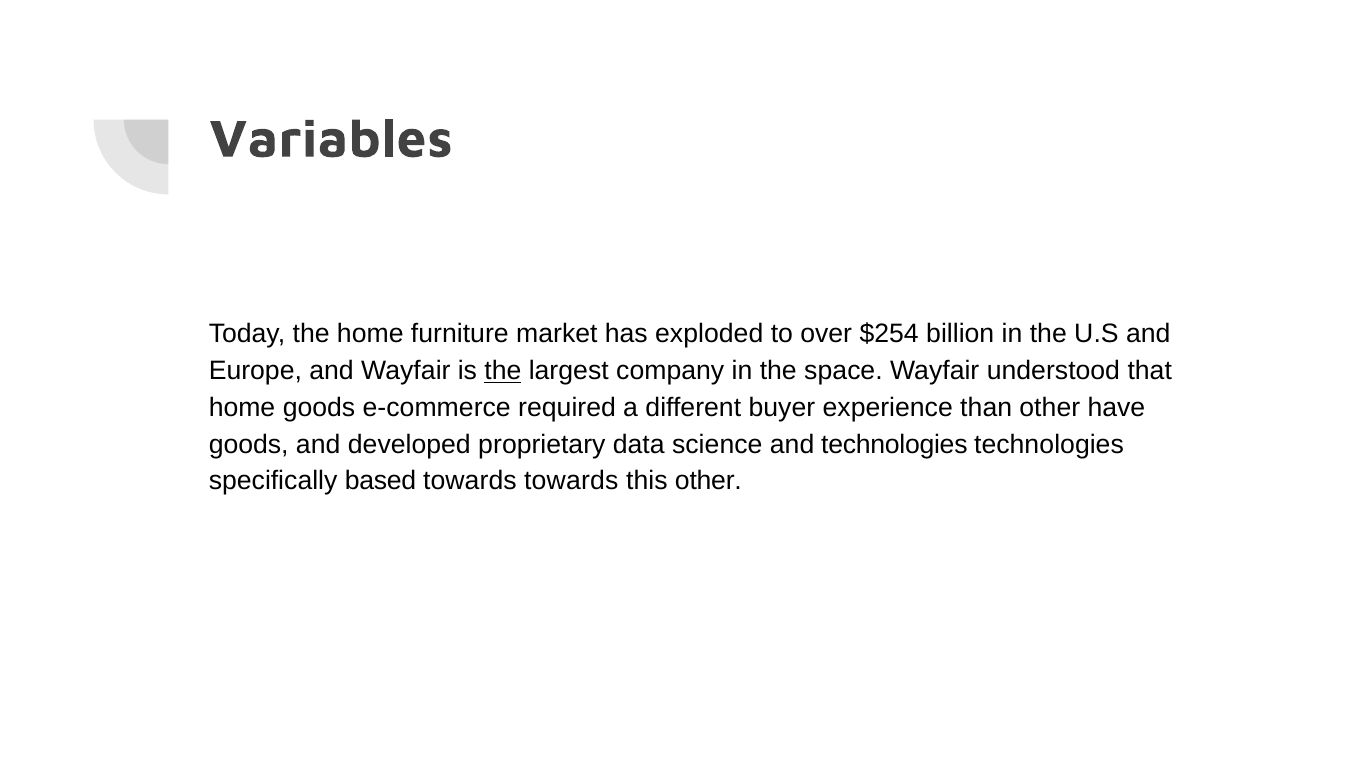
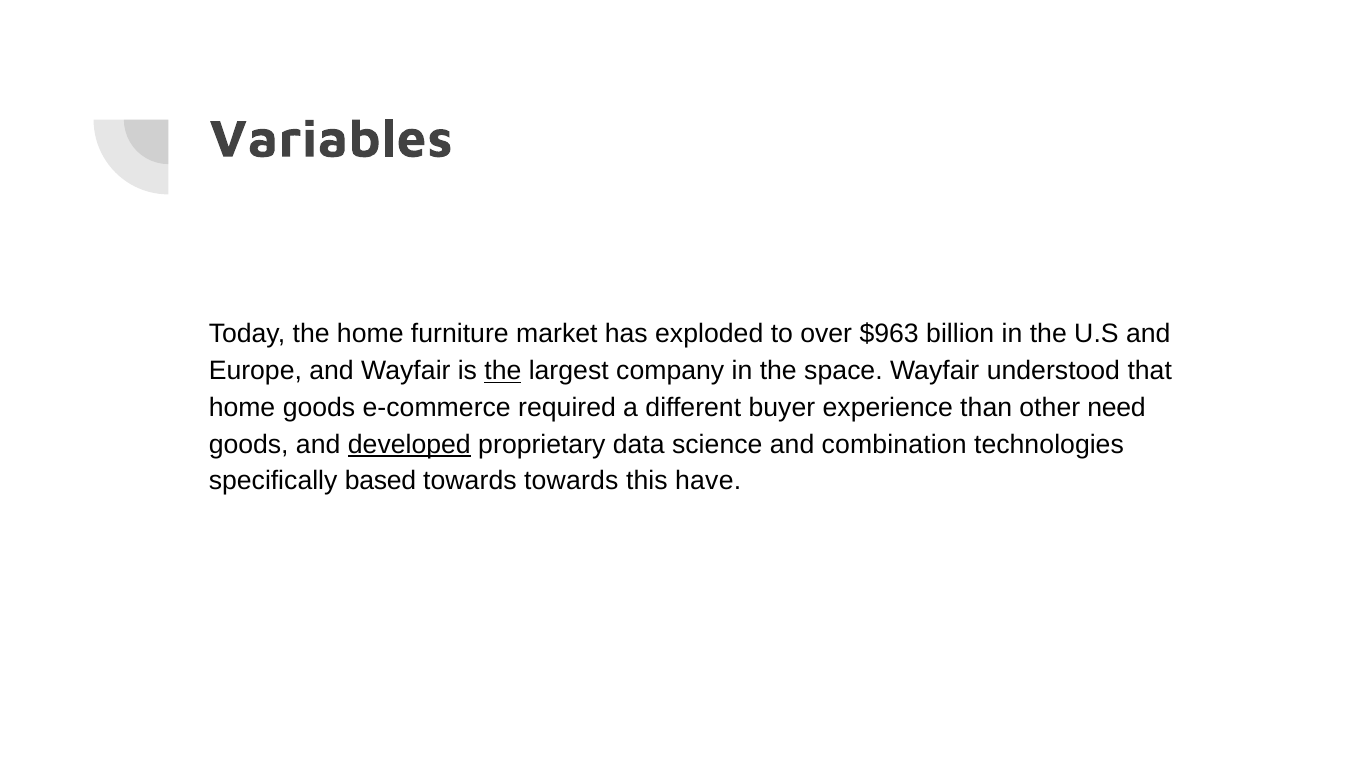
$254: $254 -> $963
have: have -> need
developed underline: none -> present
and technologies: technologies -> combination
this other: other -> have
